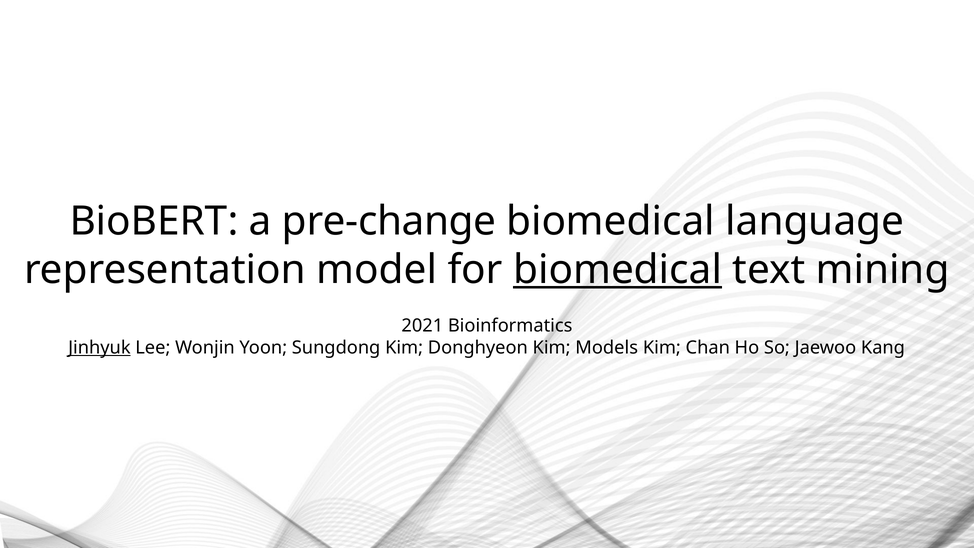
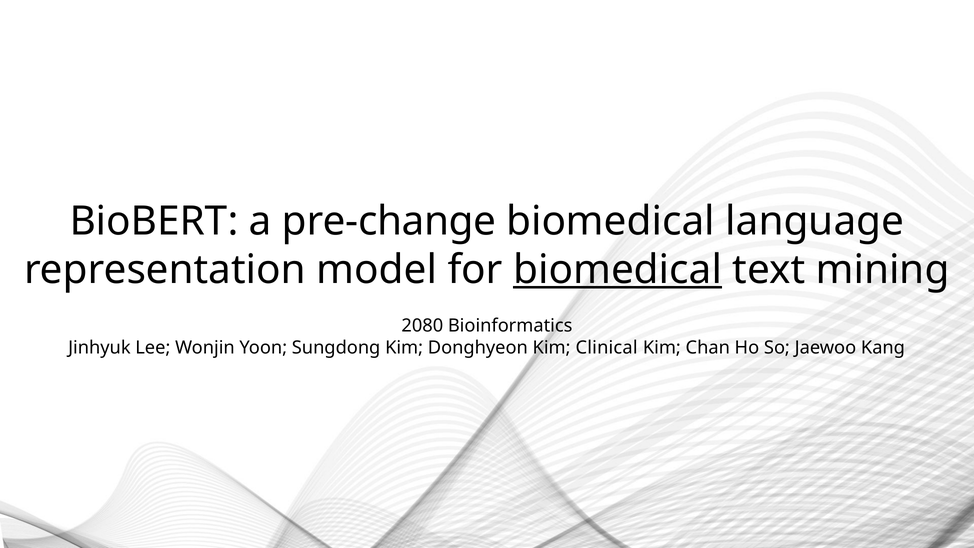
2021: 2021 -> 2080
Jinhyuk underline: present -> none
Models: Models -> Clinical
